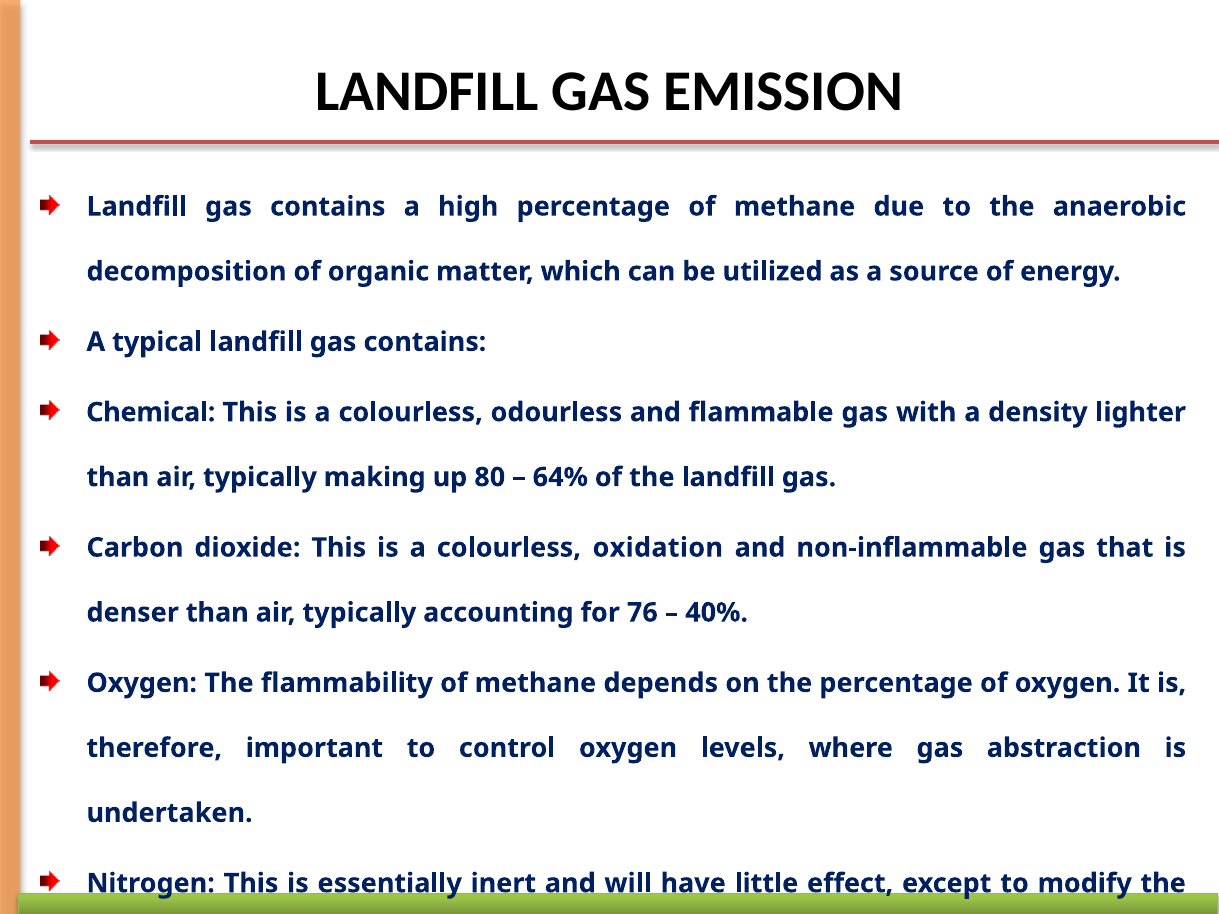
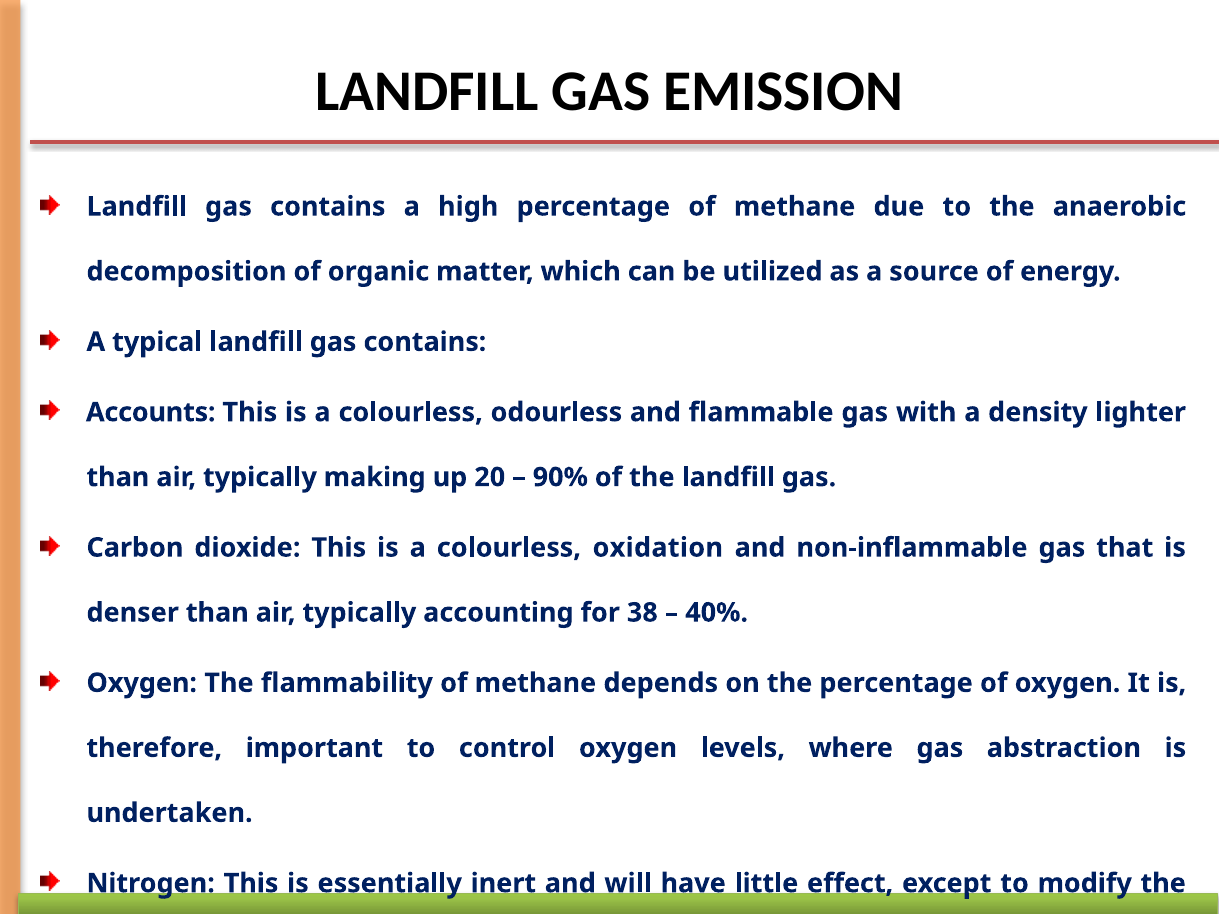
Chemical: Chemical -> Accounts
80: 80 -> 20
64%: 64% -> 90%
76: 76 -> 38
